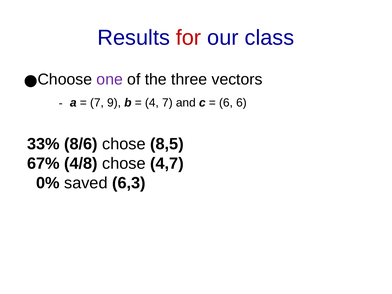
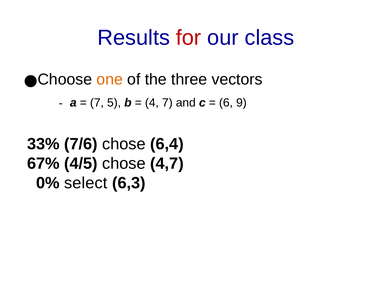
one colour: purple -> orange
9: 9 -> 5
6 6: 6 -> 9
8/6: 8/6 -> 7/6
8,5: 8,5 -> 6,4
4/8: 4/8 -> 4/5
saved: saved -> select
